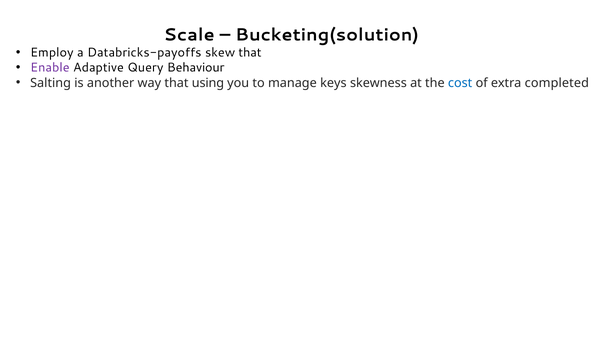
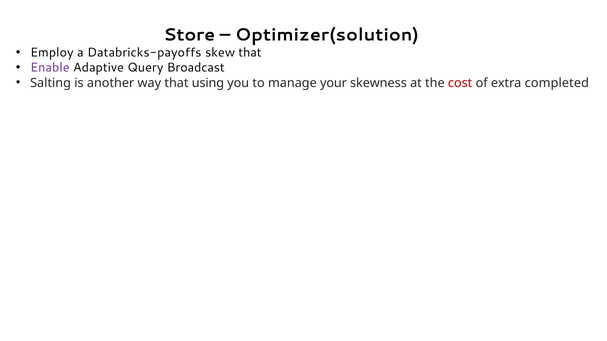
Scale: Scale -> Store
Bucketing(solution: Bucketing(solution -> Optimizer(solution
Behaviour: Behaviour -> Broadcast
keys: keys -> your
cost colour: blue -> red
